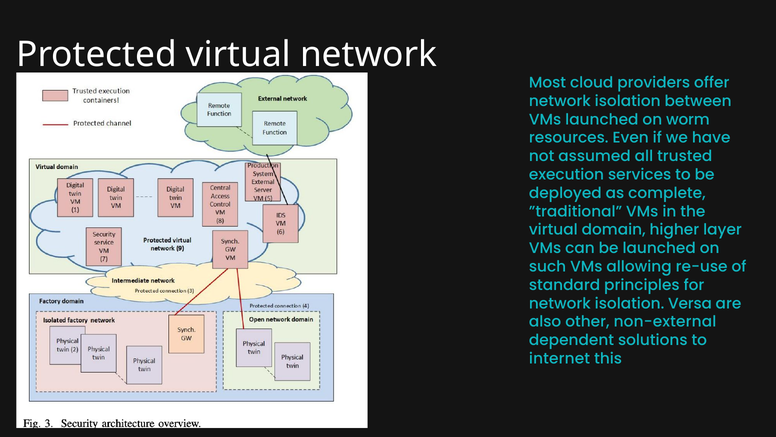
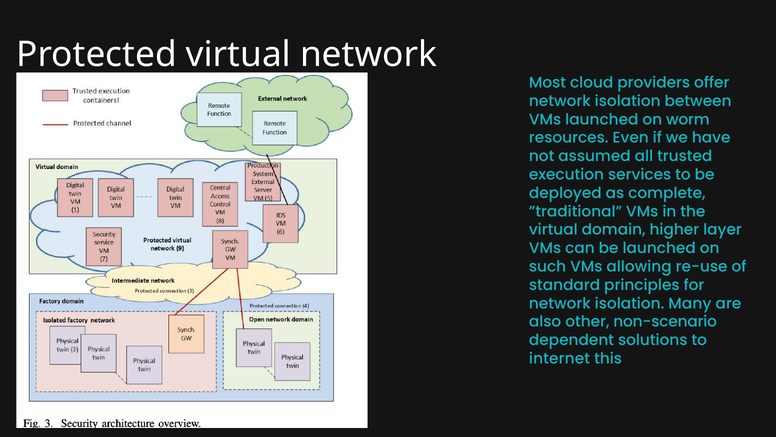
Versa: Versa -> Many
non-external: non-external -> non-scenario
